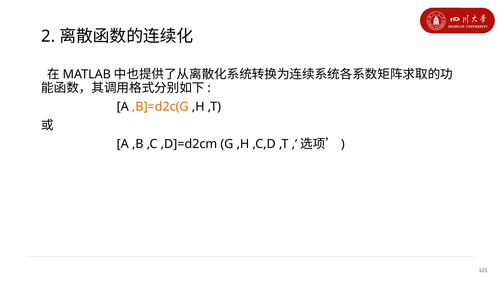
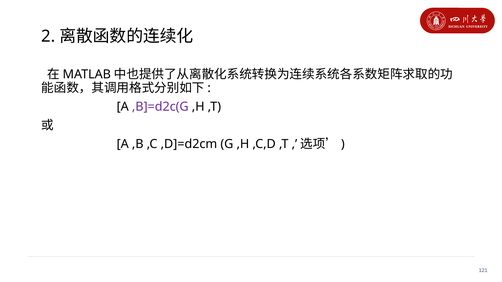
,B]=d2c(G colour: orange -> purple
